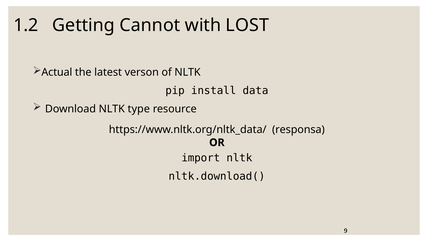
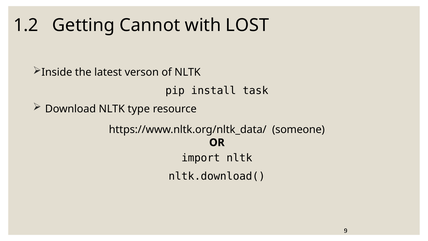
Actual: Actual -> Inside
data: data -> task
responsa: responsa -> someone
